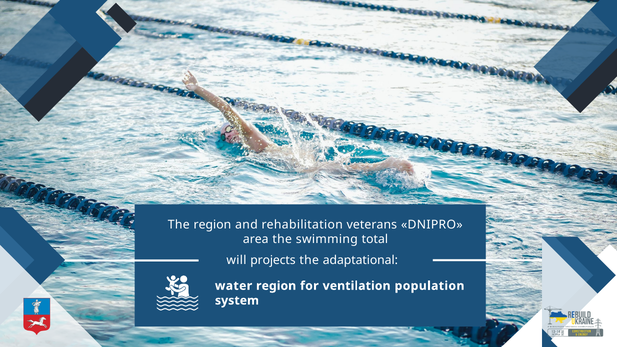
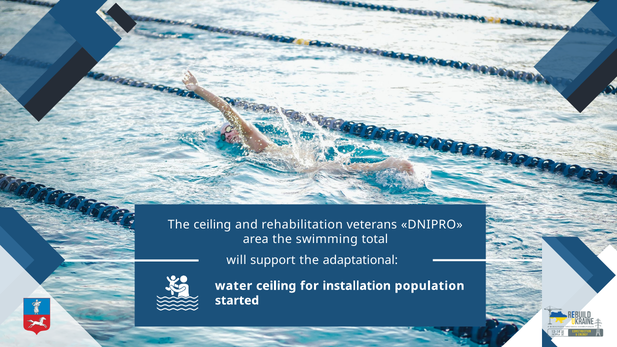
The region: region -> ceiling
projects: projects -> support
water region: region -> ceiling
ventilation: ventilation -> installation
system: system -> started
